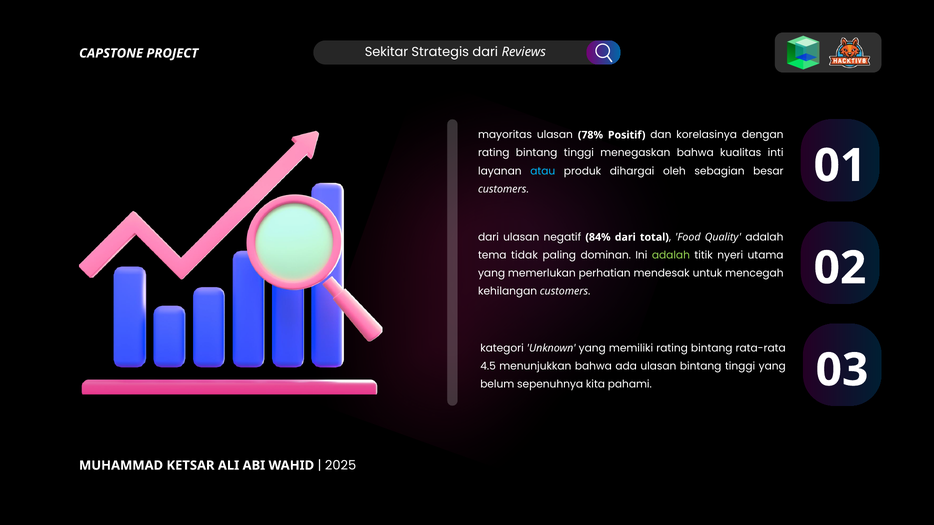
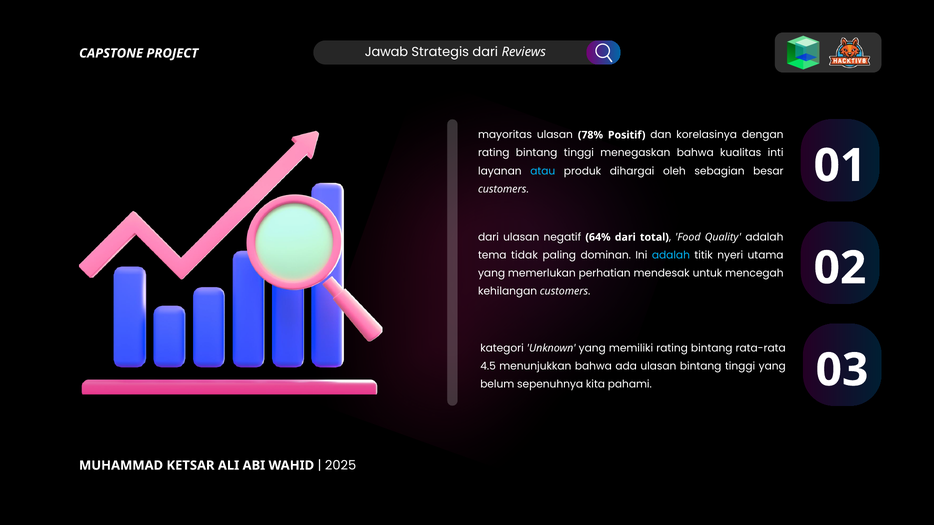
Sekitar: Sekitar -> Jawab
84%: 84% -> 64%
adalah at (671, 255) colour: light green -> light blue
